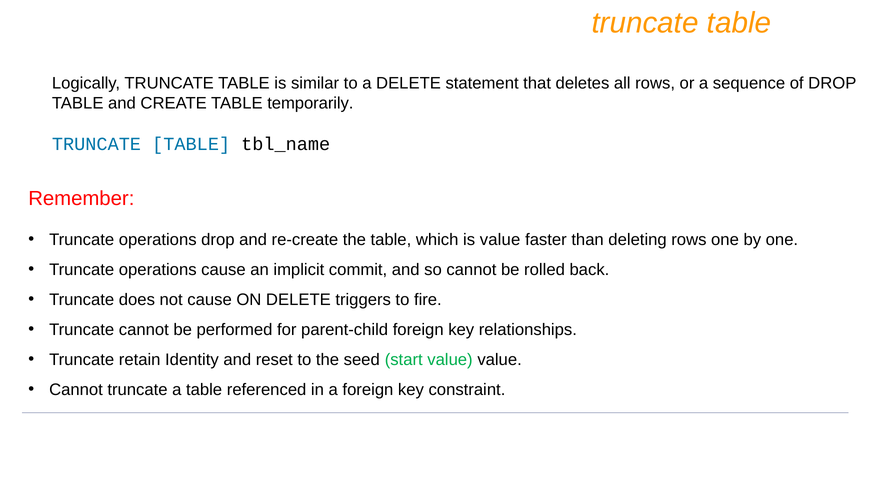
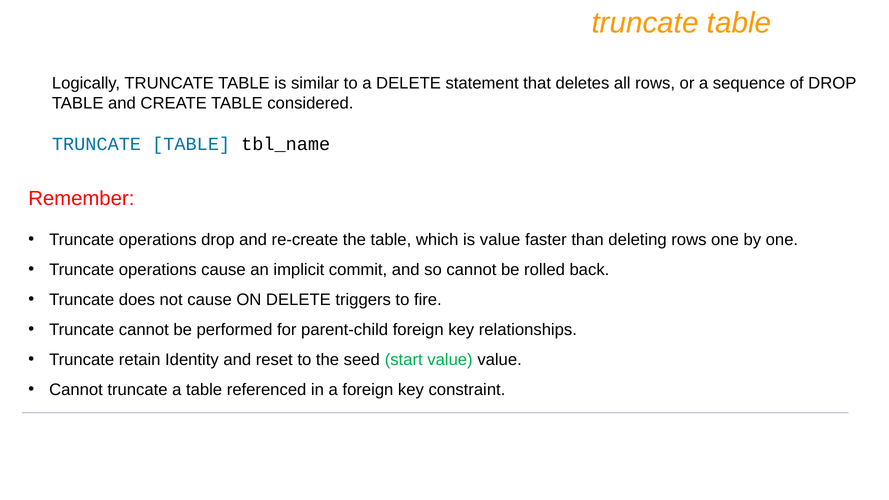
temporarily: temporarily -> considered
